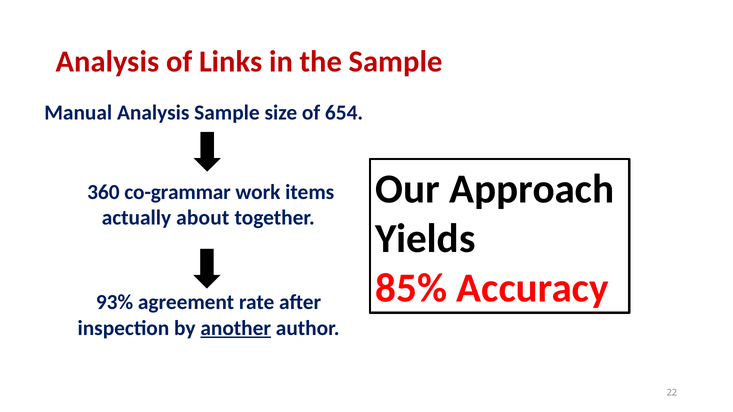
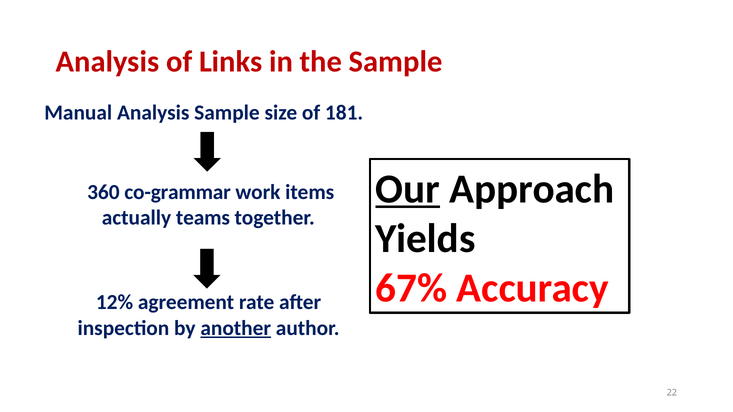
654: 654 -> 181
Our underline: none -> present
about: about -> teams
85%: 85% -> 67%
93%: 93% -> 12%
